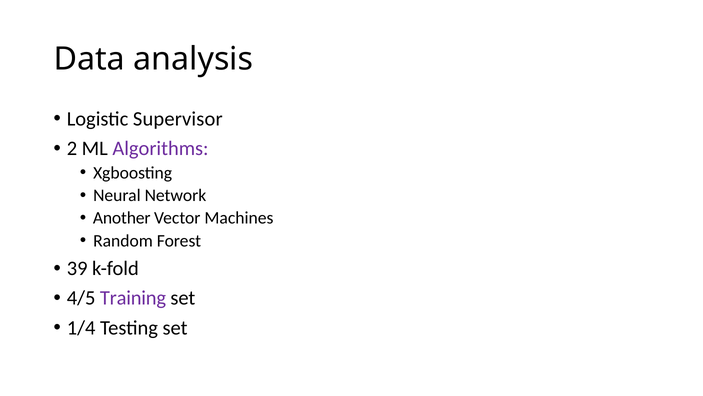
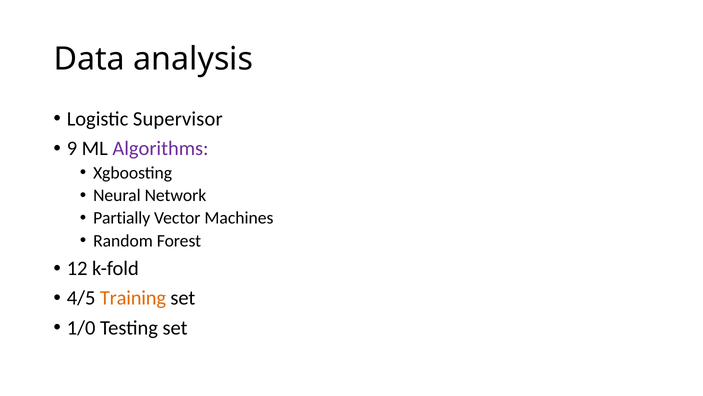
2: 2 -> 9
Another: Another -> Partially
39: 39 -> 12
Training colour: purple -> orange
1/4: 1/4 -> 1/0
